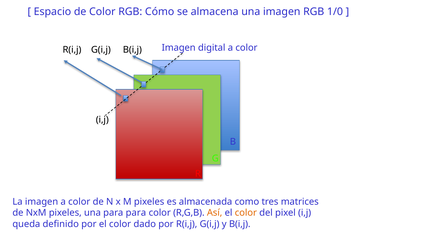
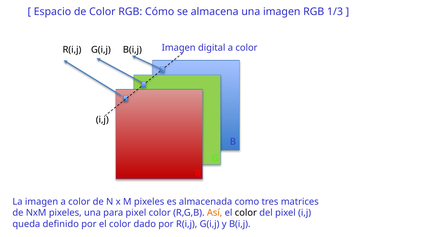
1/0: 1/0 -> 1/3
para para: para -> pixel
color at (246, 213) colour: orange -> black
